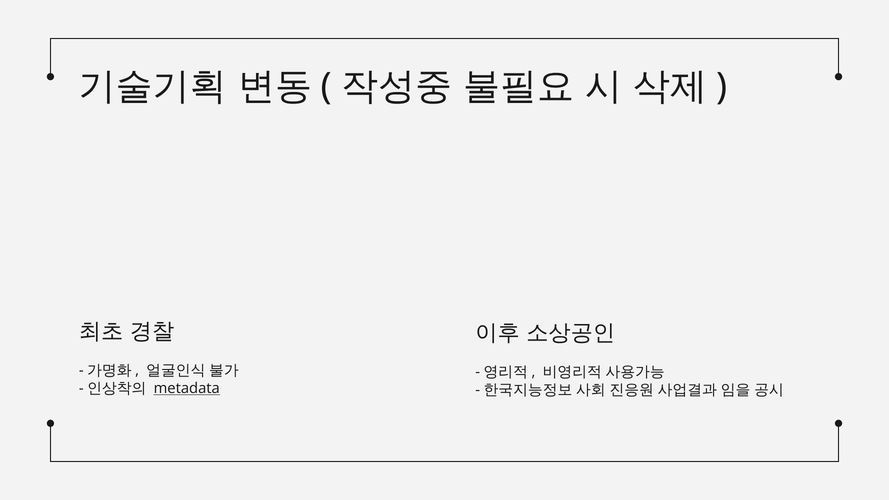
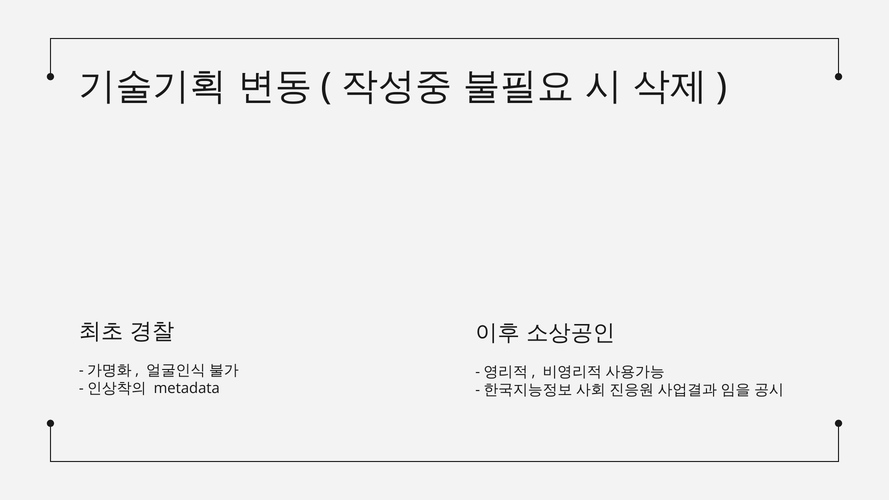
metadata underline: present -> none
